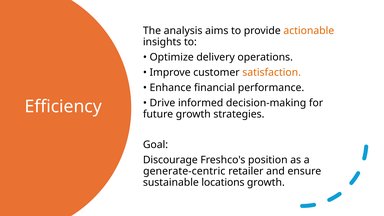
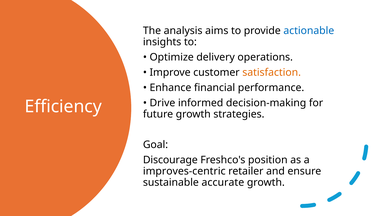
actionable colour: orange -> blue
generate-centric: generate-centric -> improves-centric
locations: locations -> accurate
